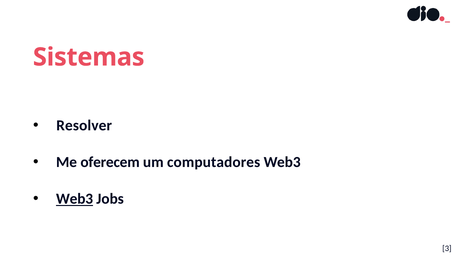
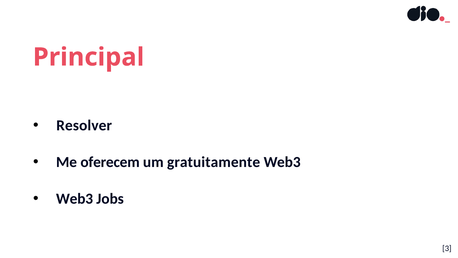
Sistemas: Sistemas -> Principal
computadores: computadores -> gratuitamente
Web3 at (75, 199) underline: present -> none
